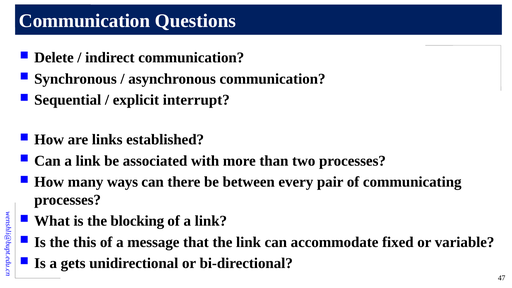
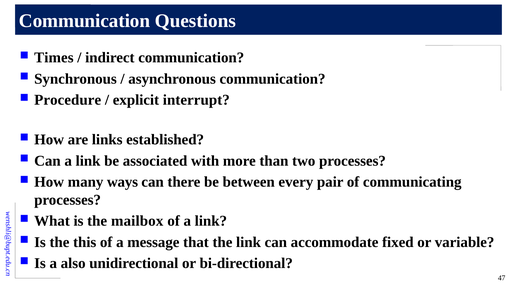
Delete: Delete -> Times
Sequential: Sequential -> Procedure
blocking: blocking -> mailbox
gets: gets -> also
